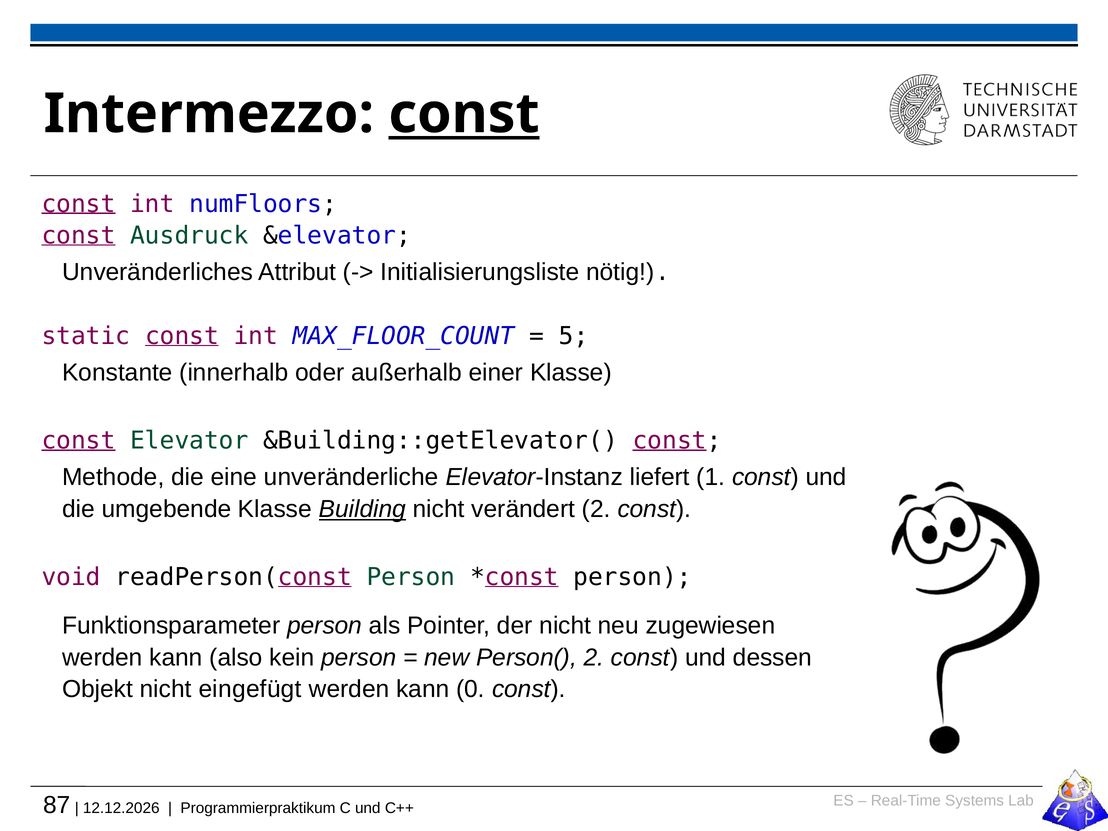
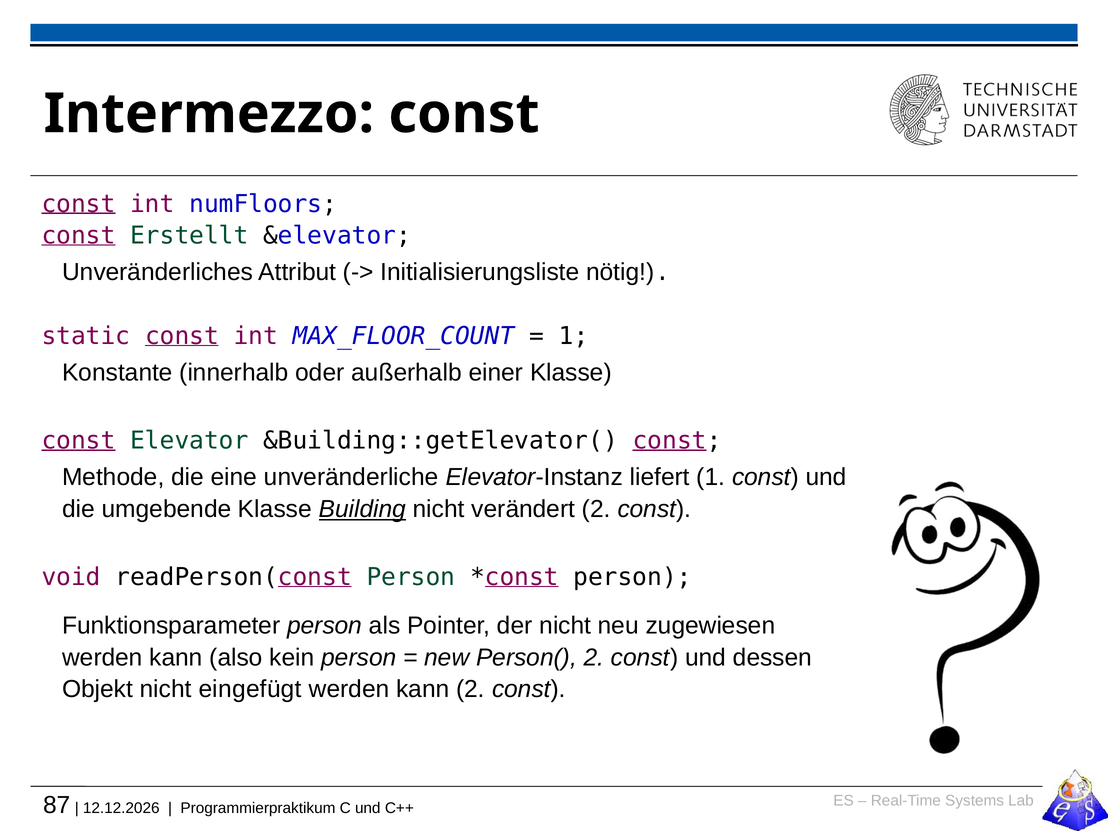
const at (464, 114) underline: present -> none
Ausdruck: Ausdruck -> Erstellt
5 at (574, 336): 5 -> 1
kann 0: 0 -> 2
